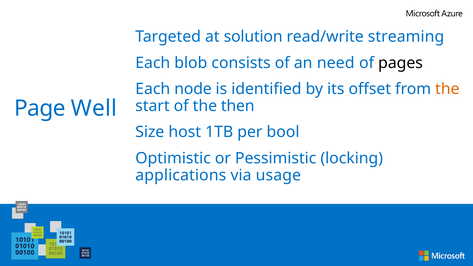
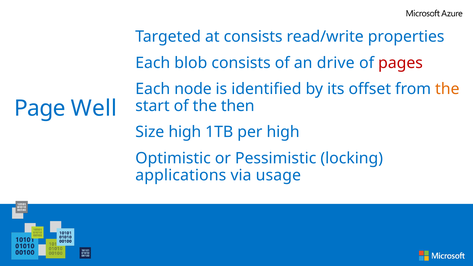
at solution: solution -> consists
streaming: streaming -> properties
need: need -> drive
pages colour: black -> red
Size host: host -> high
per bool: bool -> high
